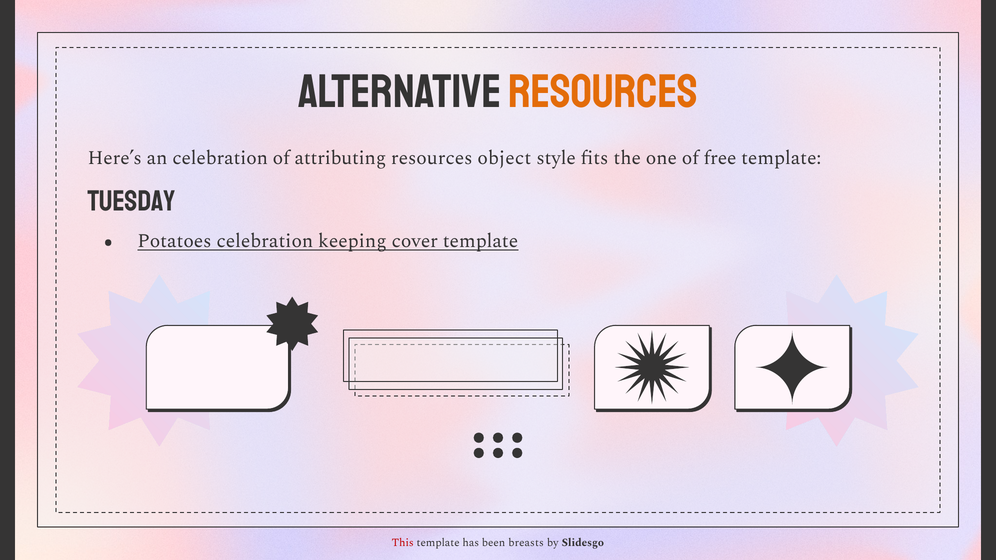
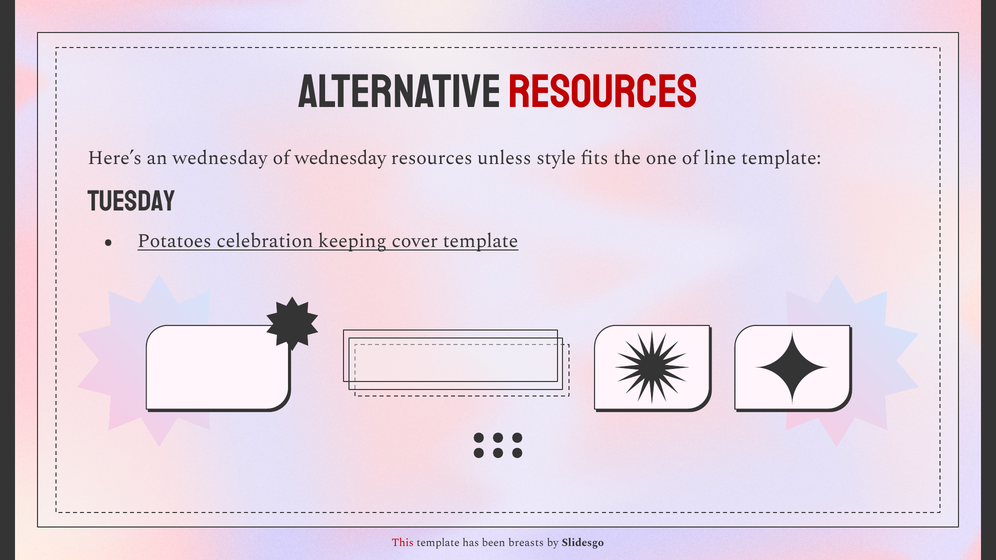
resources at (603, 92) colour: orange -> red
an celebration: celebration -> wednesday
of attributing: attributing -> wednesday
object: object -> unless
free: free -> line
